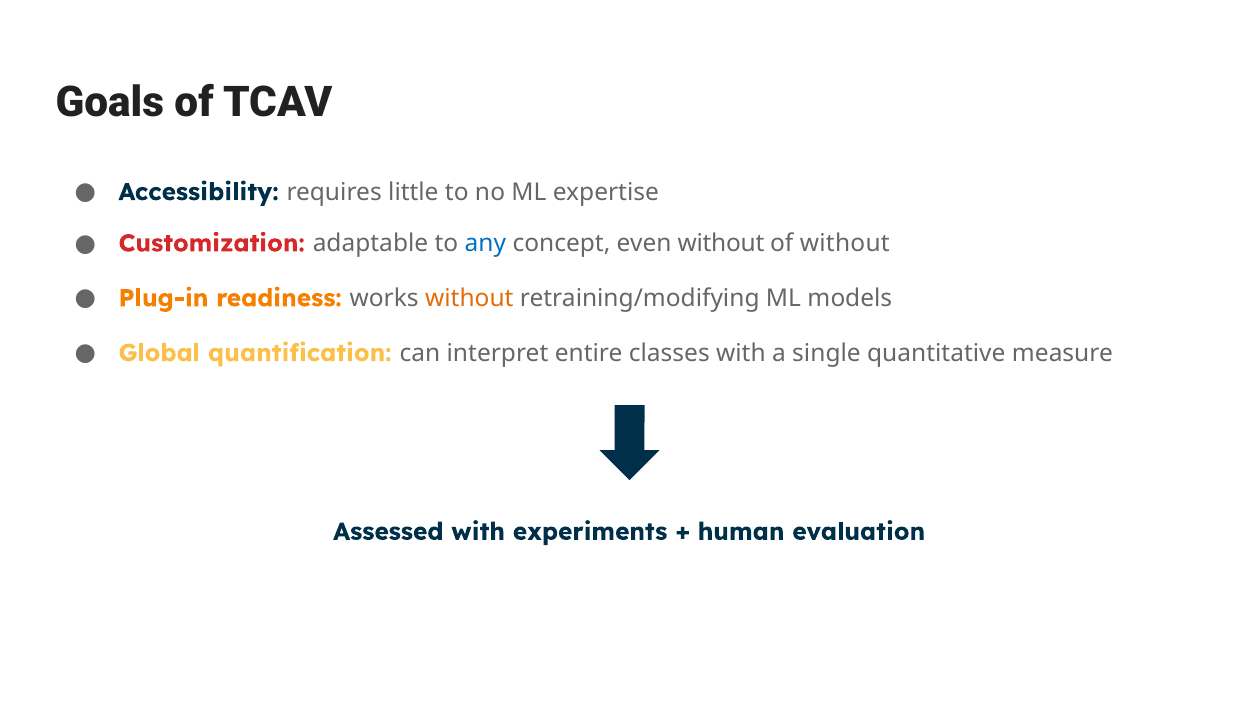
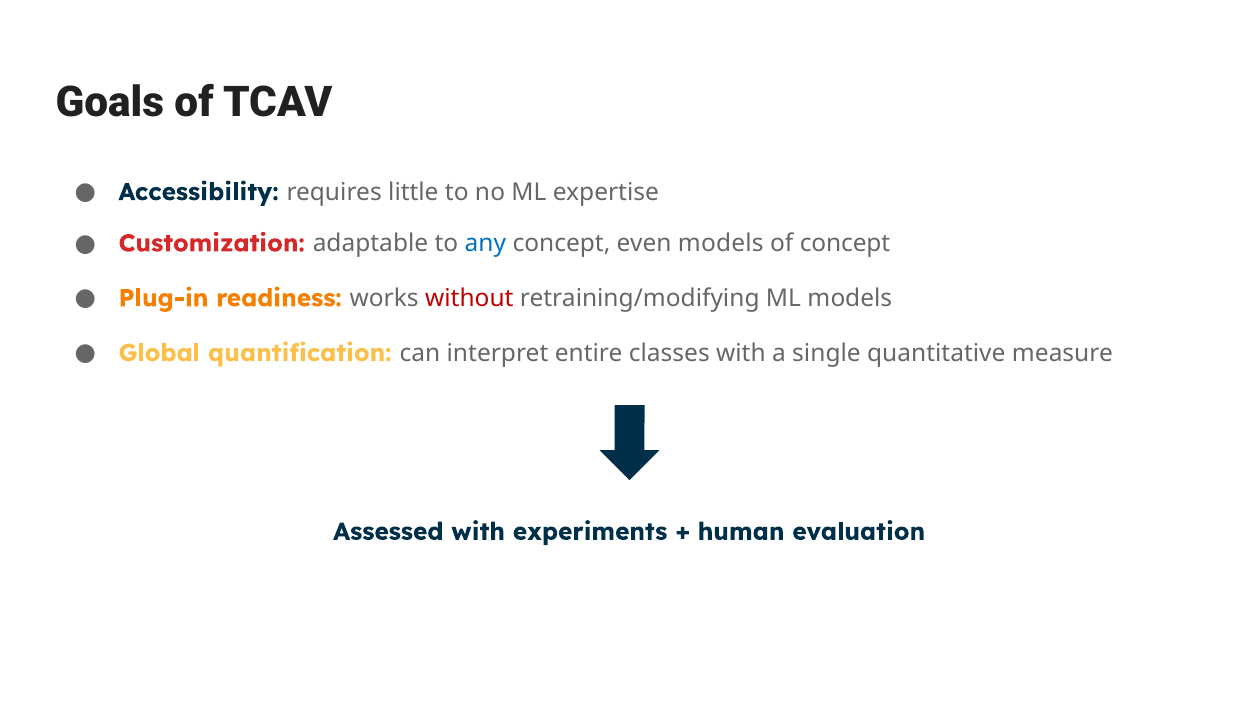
even without: without -> models
of without: without -> concept
without at (469, 298) colour: orange -> red
